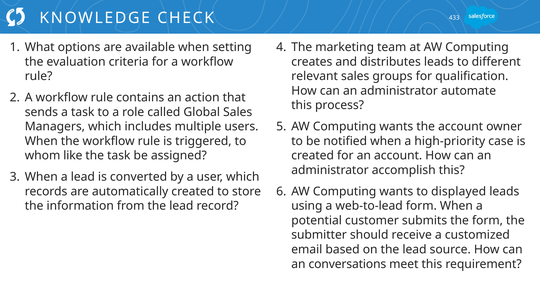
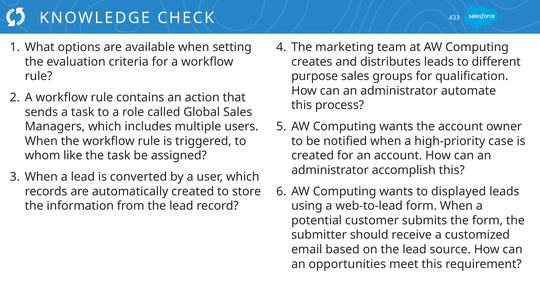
relevant: relevant -> purpose
conversations: conversations -> opportunities
